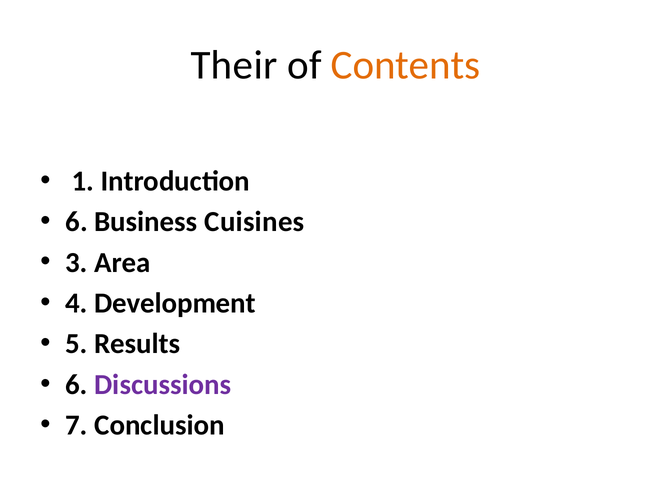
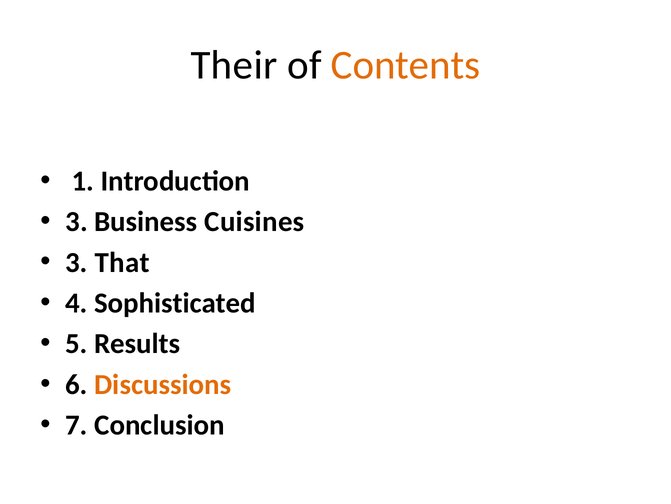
6 at (77, 221): 6 -> 3
Area: Area -> That
Development: Development -> Sophisticated
Discussions colour: purple -> orange
